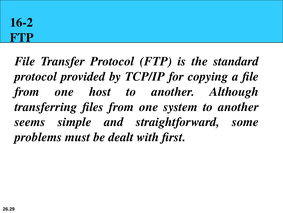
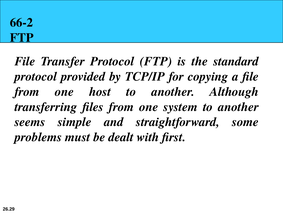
16-2: 16-2 -> 66-2
